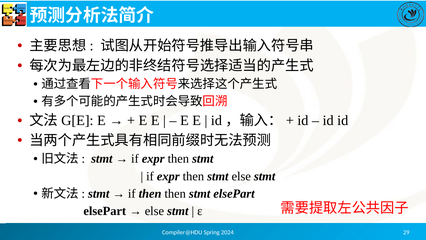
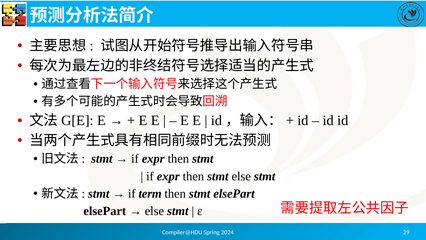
if then: then -> term
